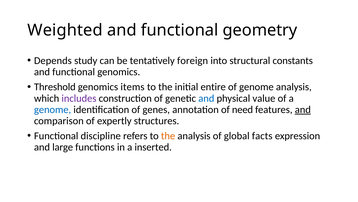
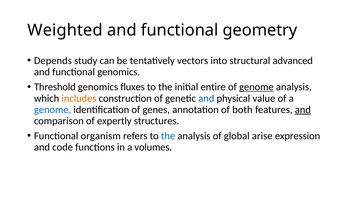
foreign: foreign -> vectors
constants: constants -> advanced
items: items -> fluxes
genome at (256, 87) underline: none -> present
includes colour: purple -> orange
need: need -> both
discipline: discipline -> organism
the at (168, 136) colour: orange -> blue
facts: facts -> arise
large: large -> code
inserted: inserted -> volumes
